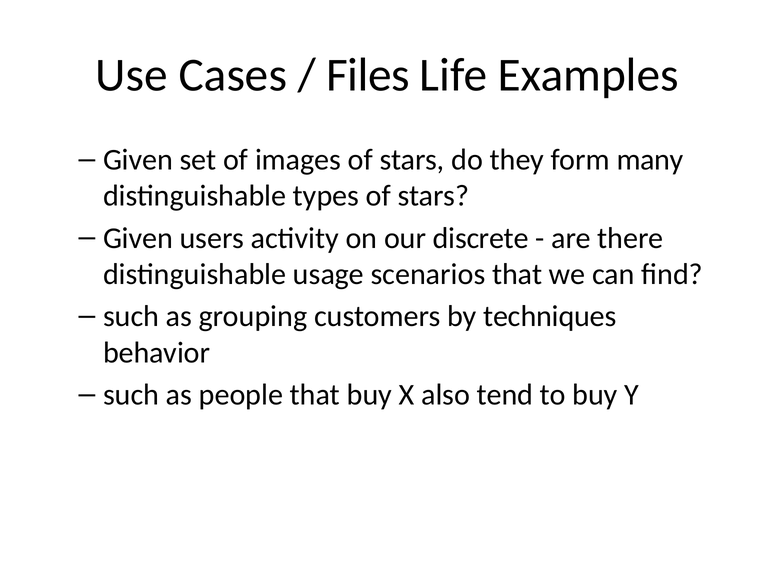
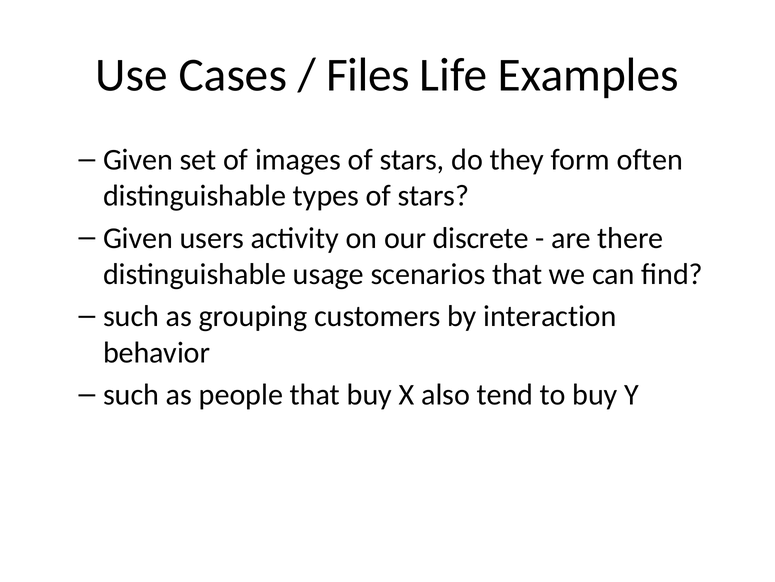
many: many -> often
techniques: techniques -> interaction
